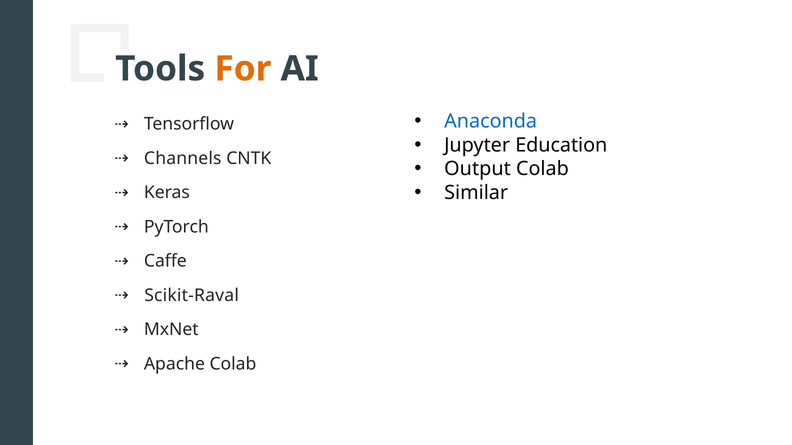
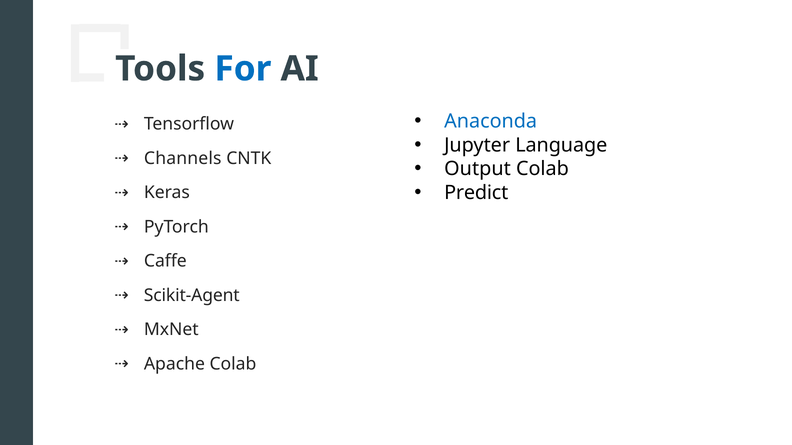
For colour: orange -> blue
Education: Education -> Language
Similar: Similar -> Predict
Scikit-Raval: Scikit-Raval -> Scikit-Agent
